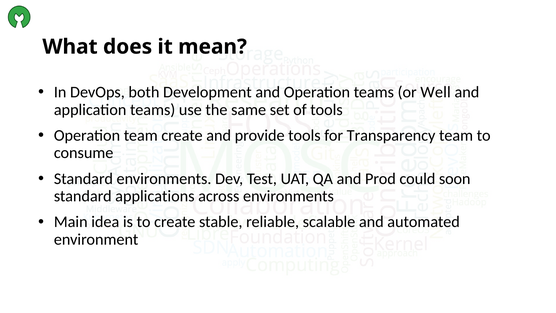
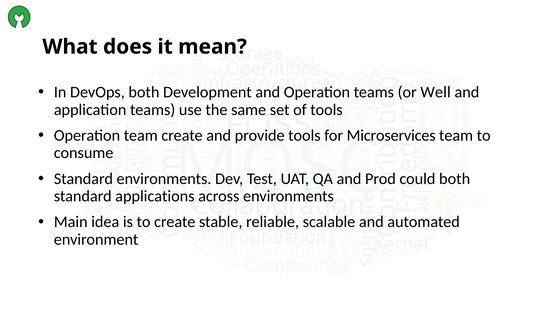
Transparency: Transparency -> Microservices
could soon: soon -> both
